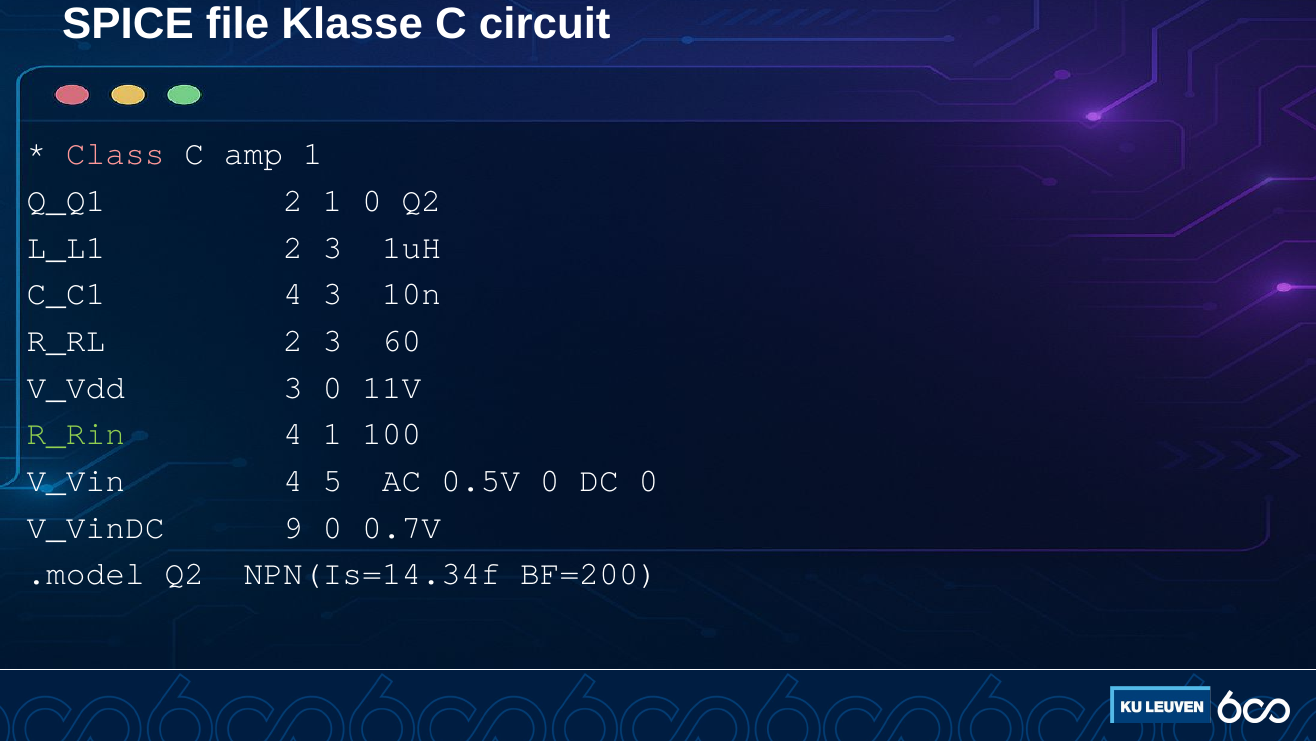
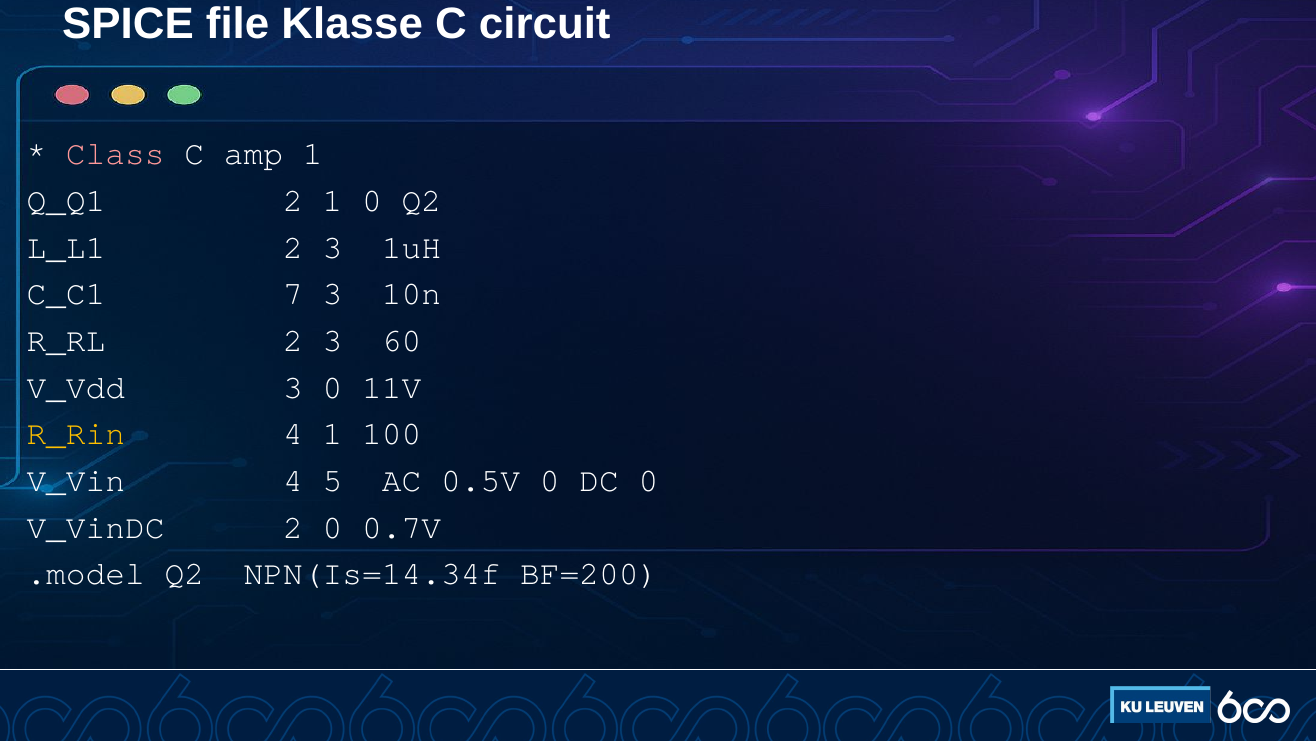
C_C1 4: 4 -> 7
R_Rin colour: light green -> yellow
V_VinDC 9: 9 -> 2
